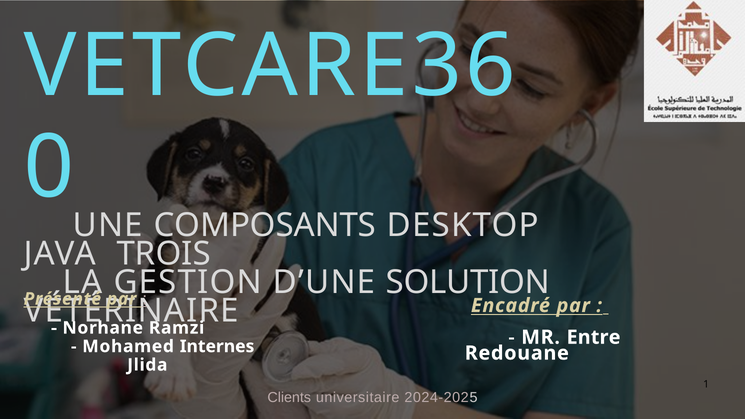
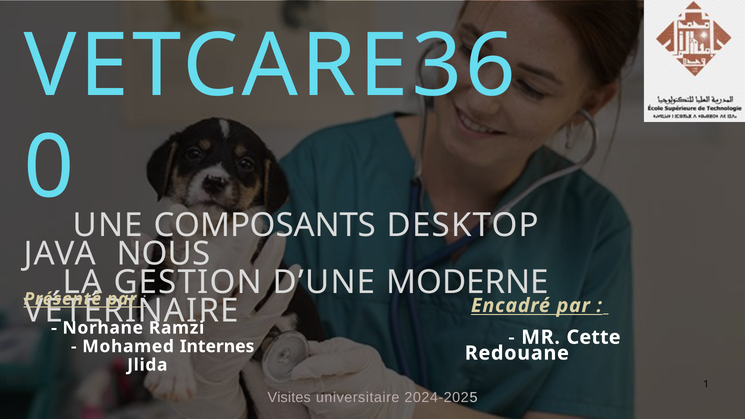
TROIS: TROIS -> NOUS
SOLUTION: SOLUTION -> MODERNE
Entre: Entre -> Cette
Clients: Clients -> Visites
